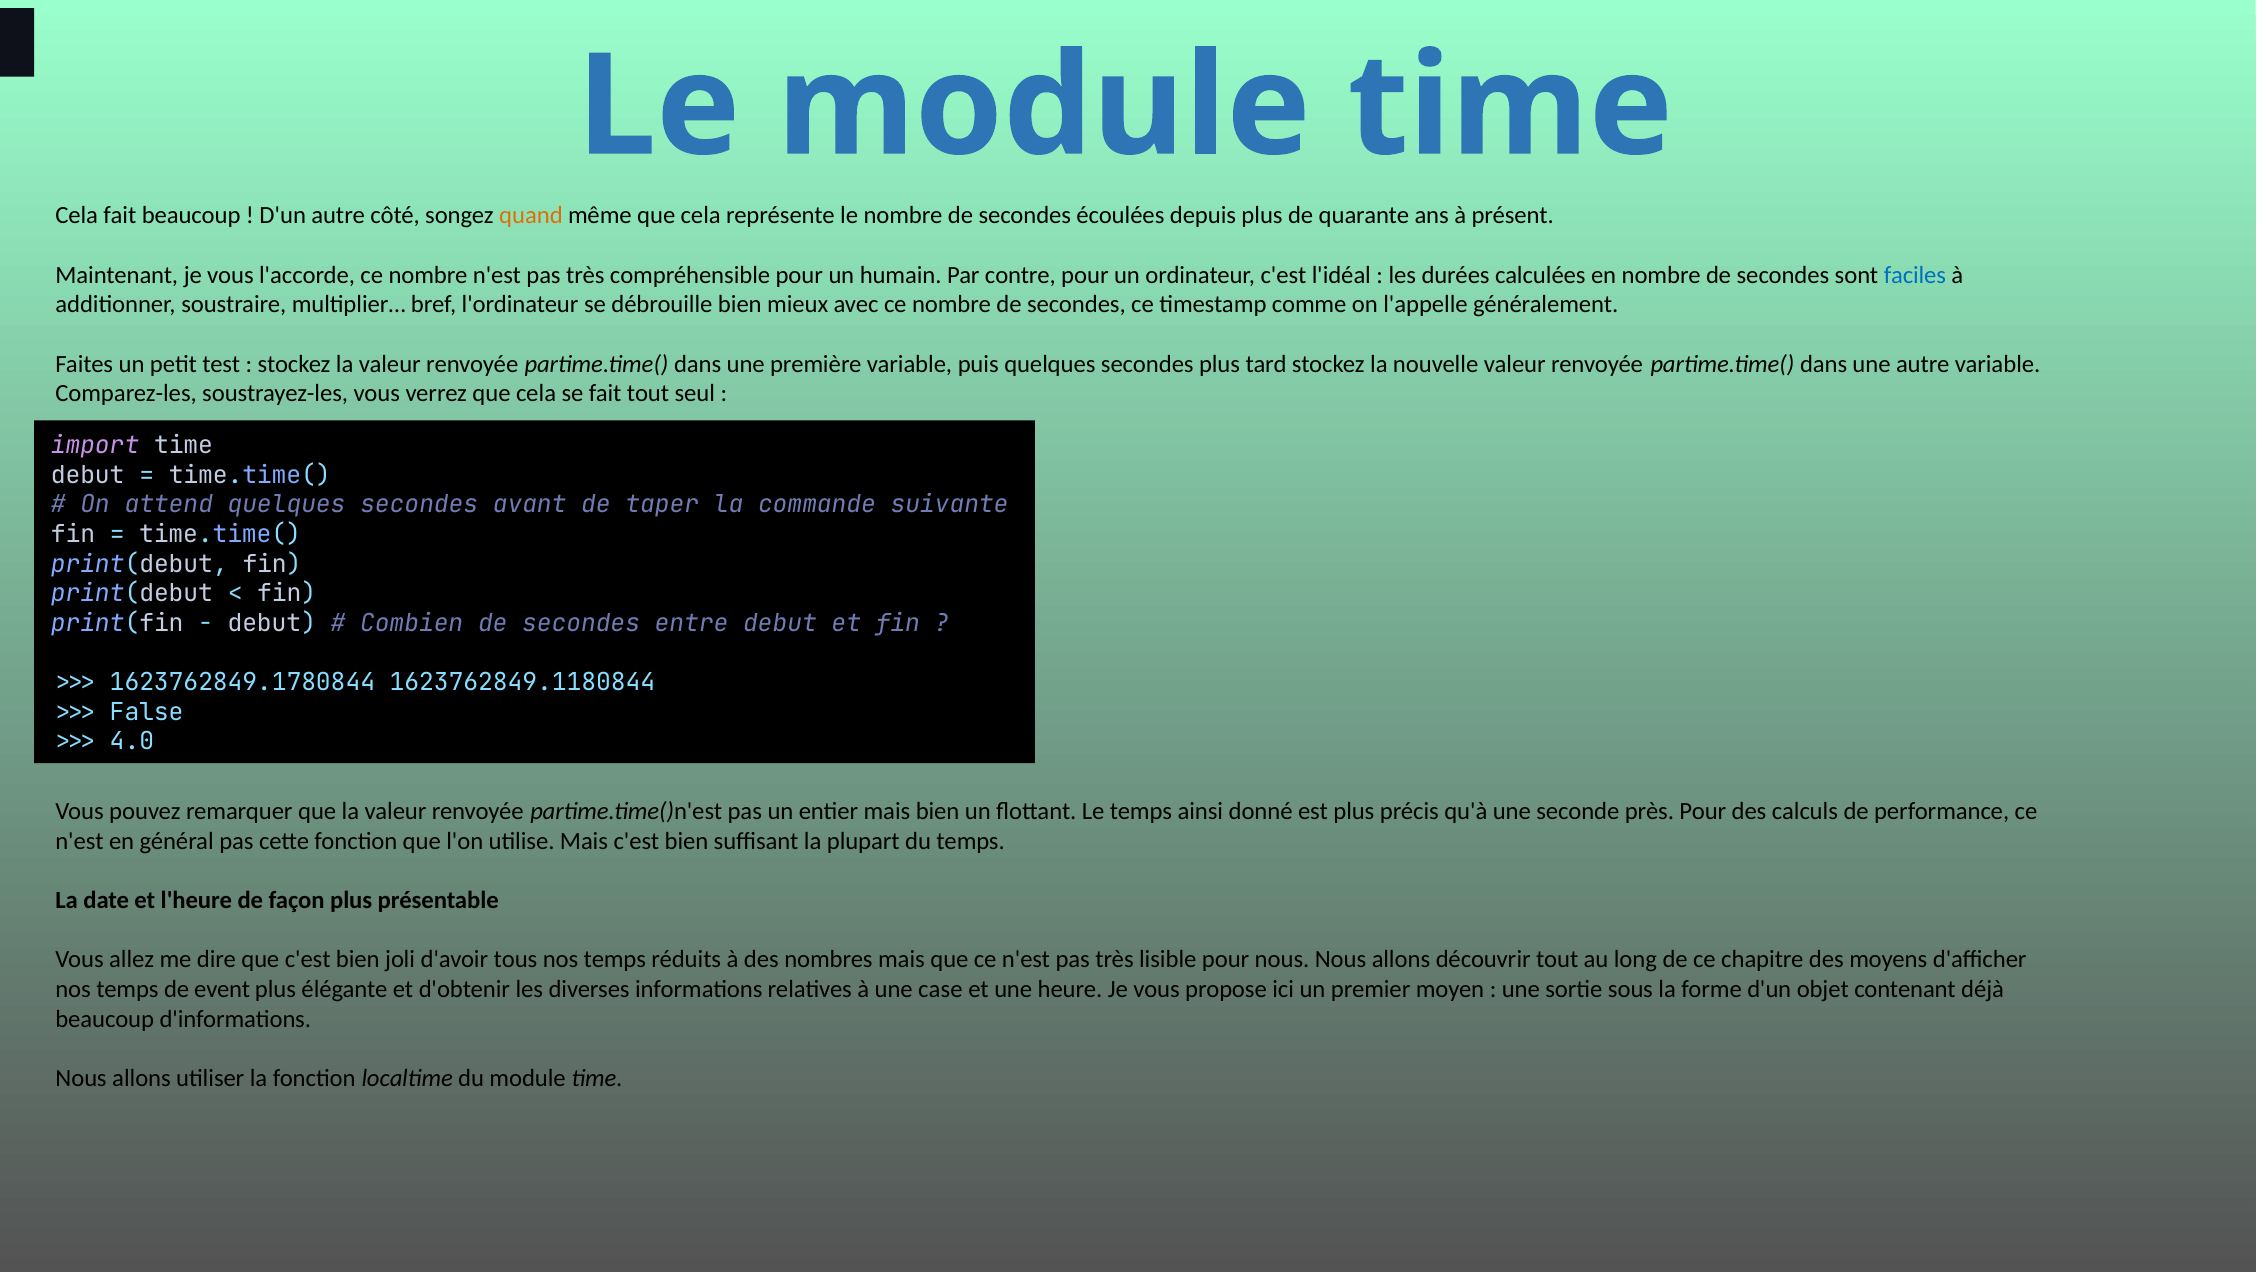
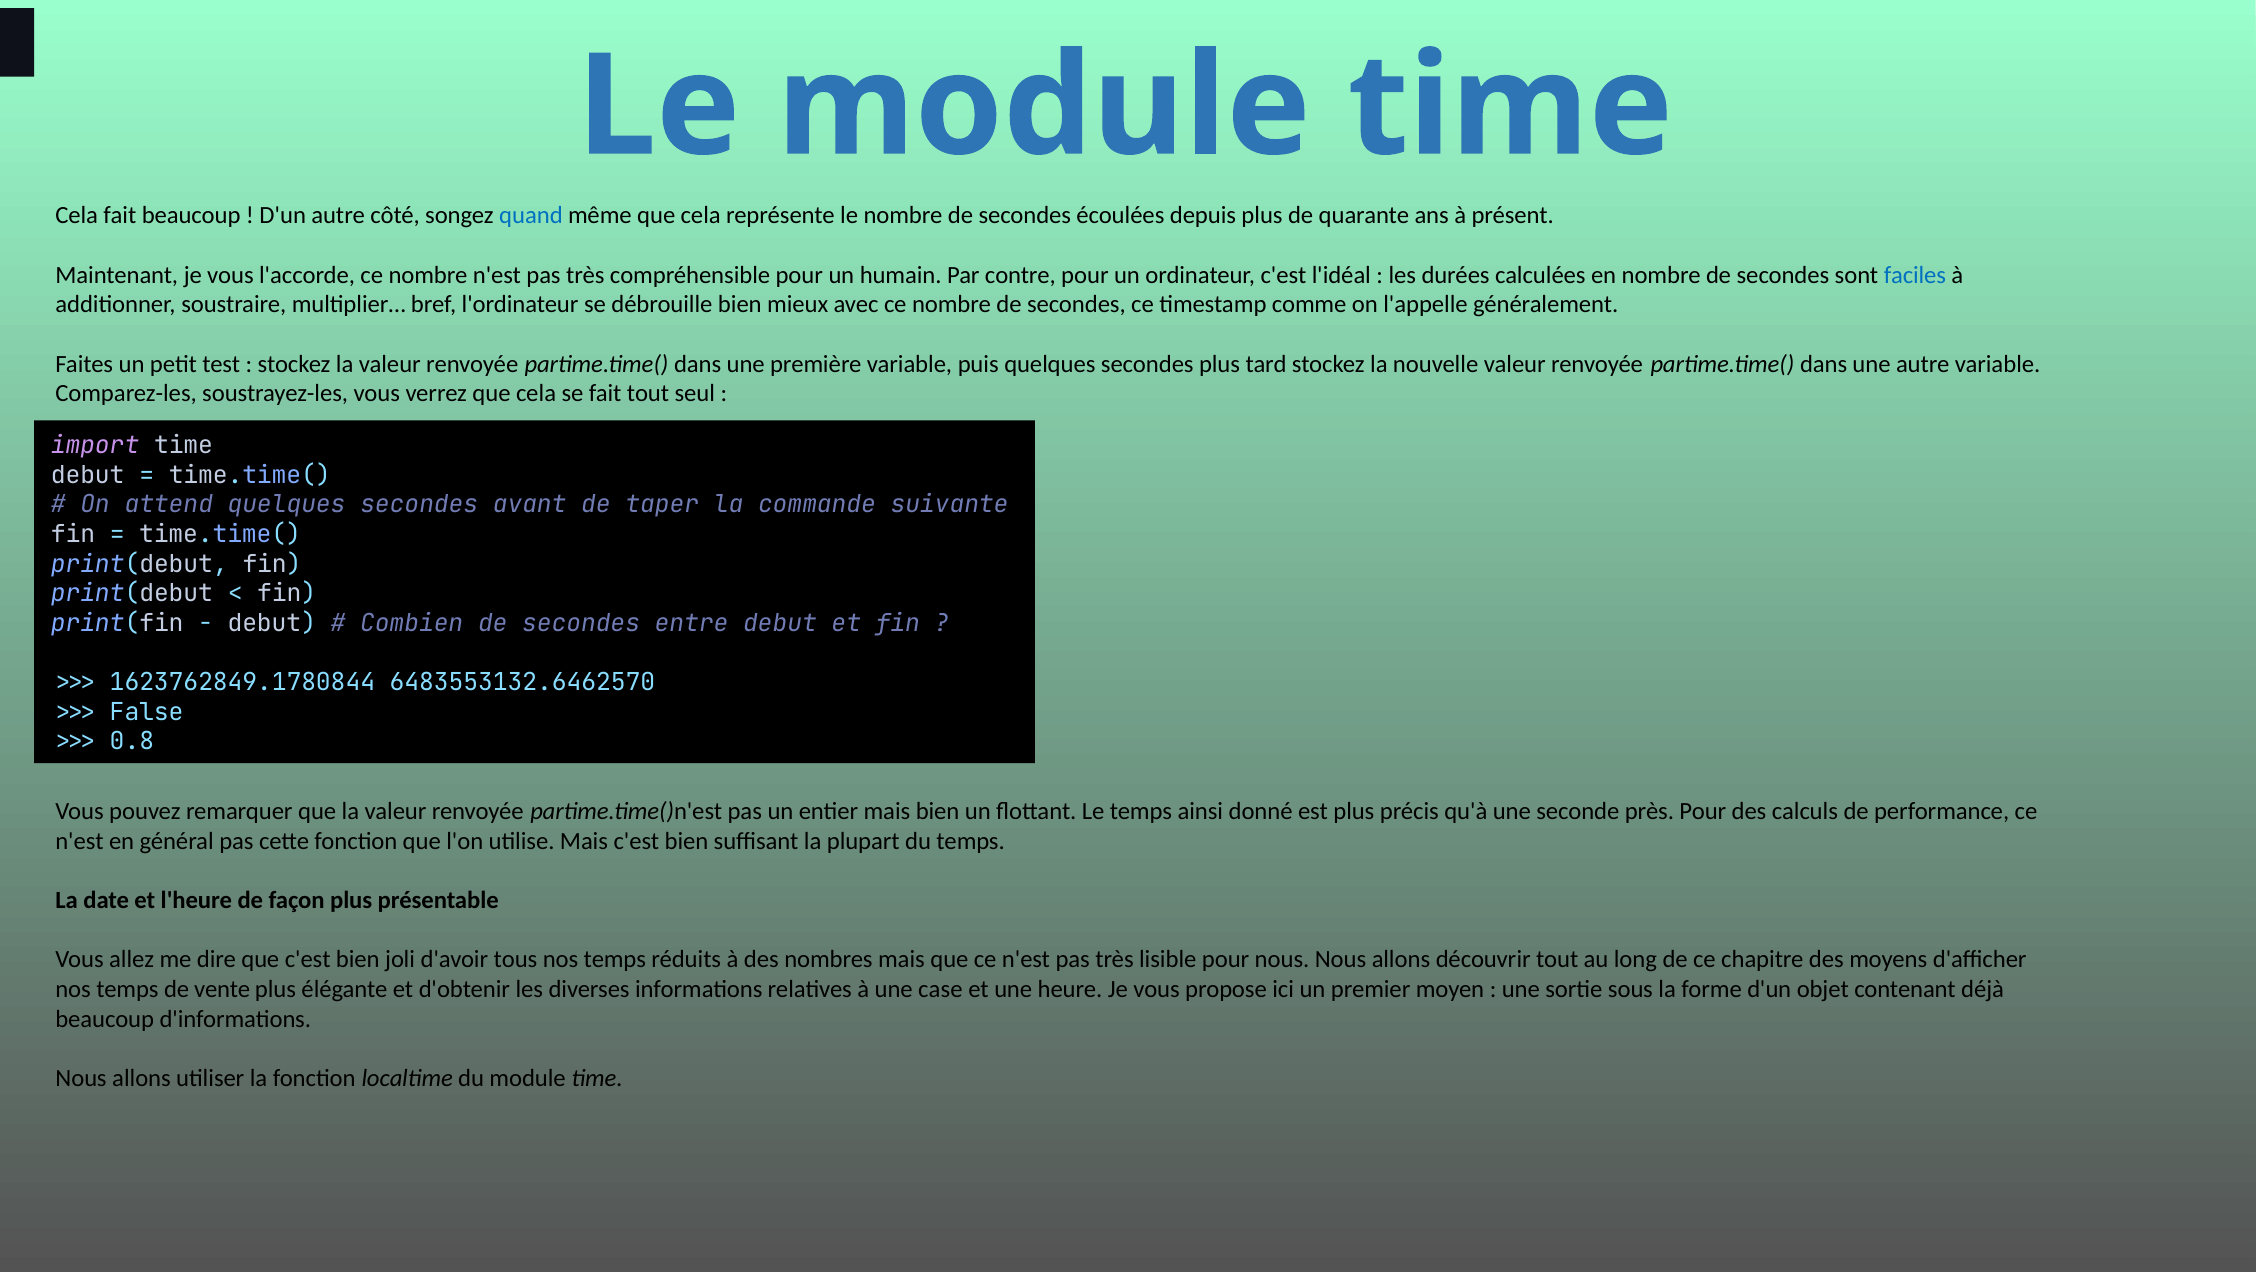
quand colour: orange -> blue
1623762849.1180844: 1623762849.1180844 -> 6483553132.6462570
4.0: 4.0 -> 0.8
event: event -> vente
